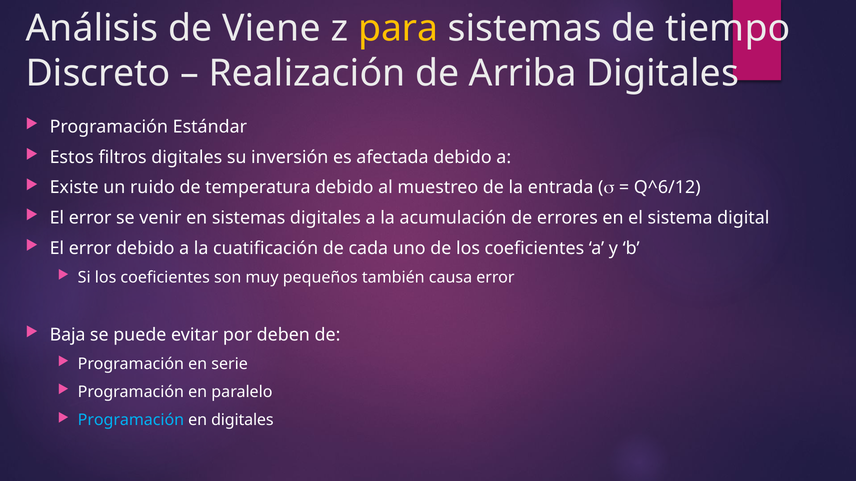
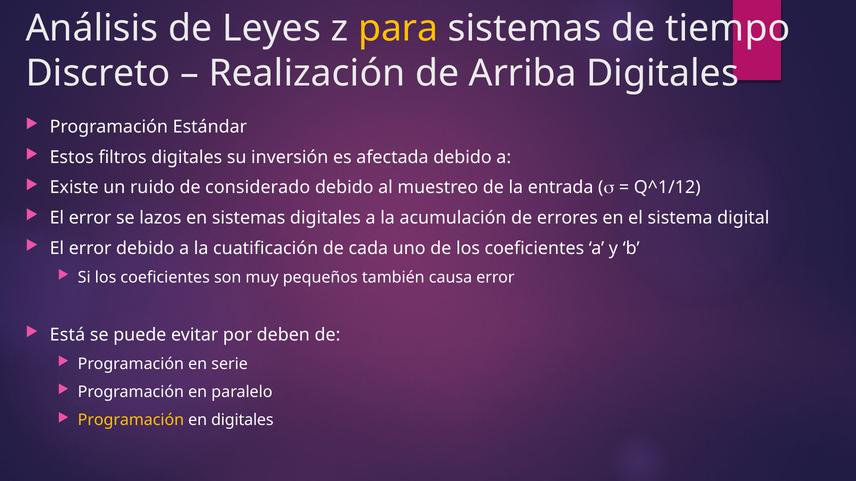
Viene: Viene -> Leyes
temperatura: temperatura -> considerado
Q^6/12: Q^6/12 -> Q^1/12
venir: venir -> lazos
Baja: Baja -> Está
Programación at (131, 421) colour: light blue -> yellow
